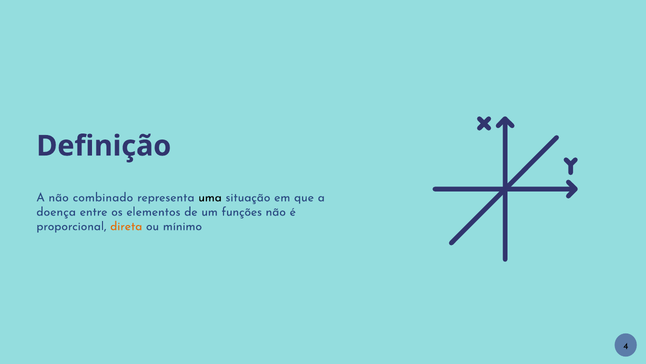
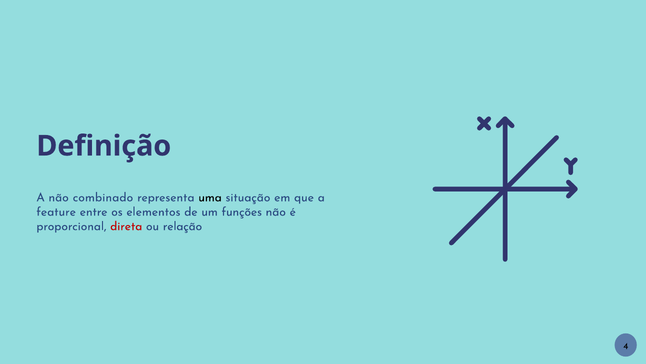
doença: doença -> feature
direta colour: orange -> red
mínimo: mínimo -> relação
